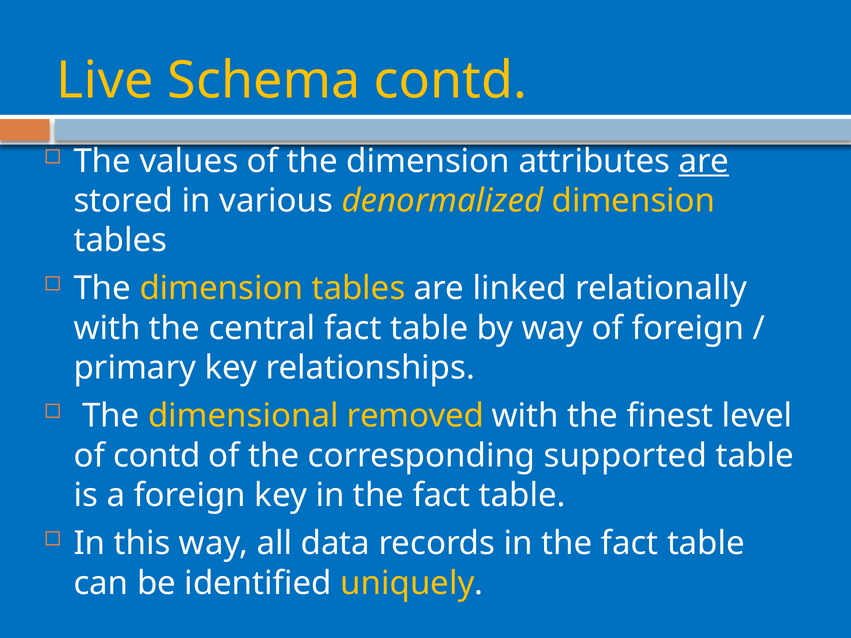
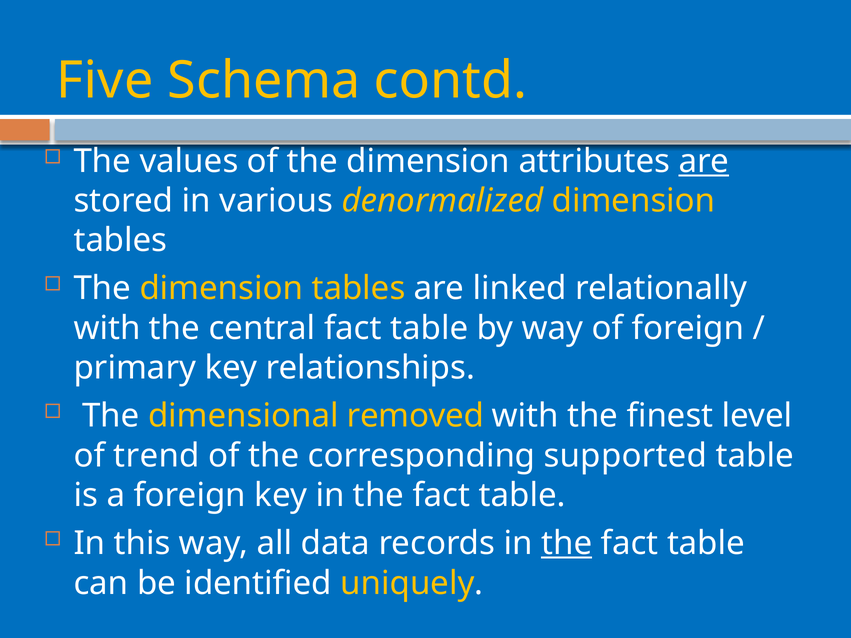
Live: Live -> Five
of contd: contd -> trend
the at (567, 544) underline: none -> present
